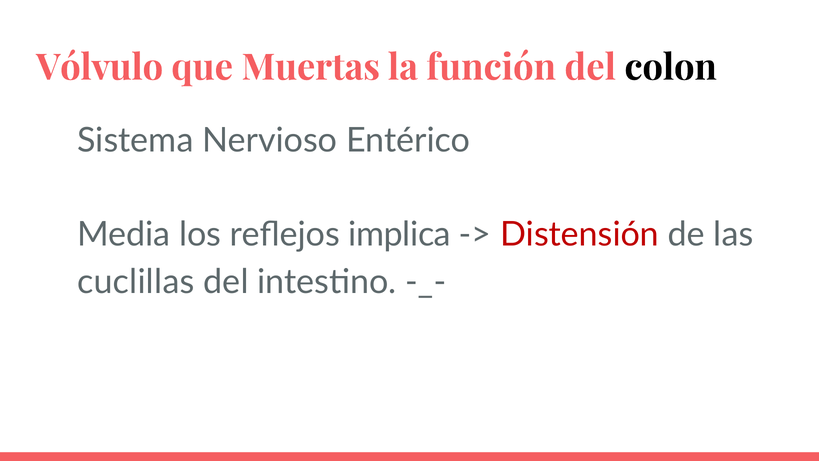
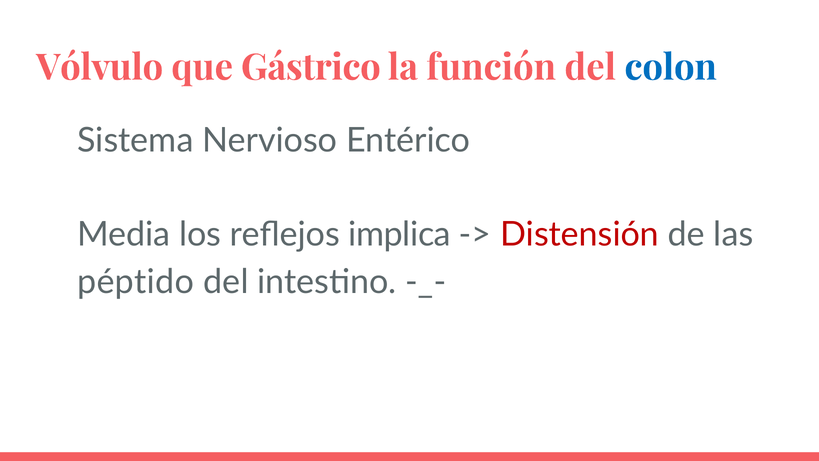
Muertas: Muertas -> Gástrico
colon colour: black -> blue
cuclillas: cuclillas -> péptido
